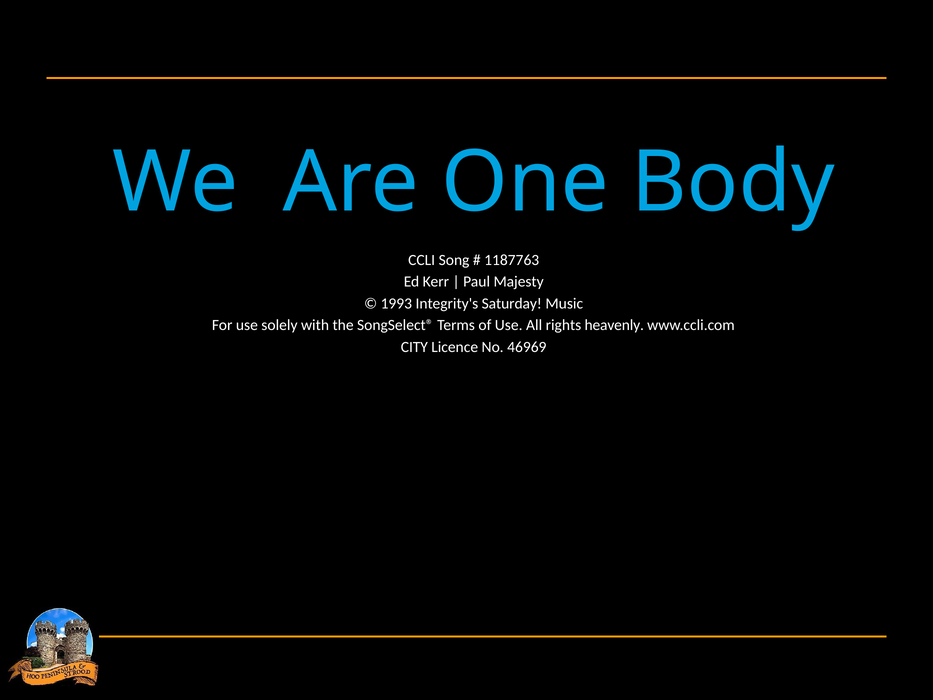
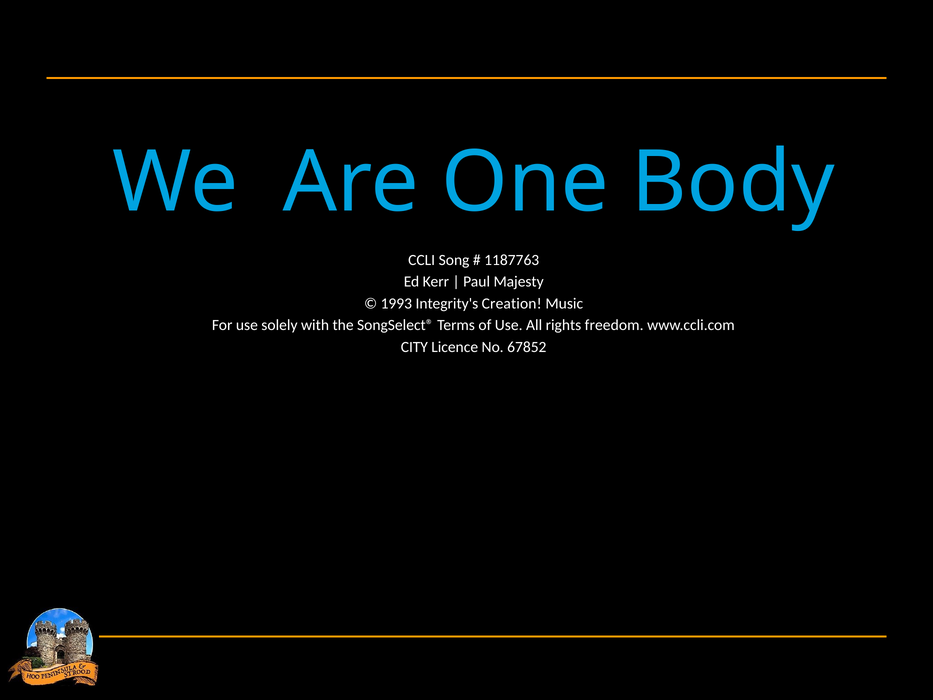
Saturday: Saturday -> Creation
heavenly: heavenly -> freedom
46969: 46969 -> 67852
